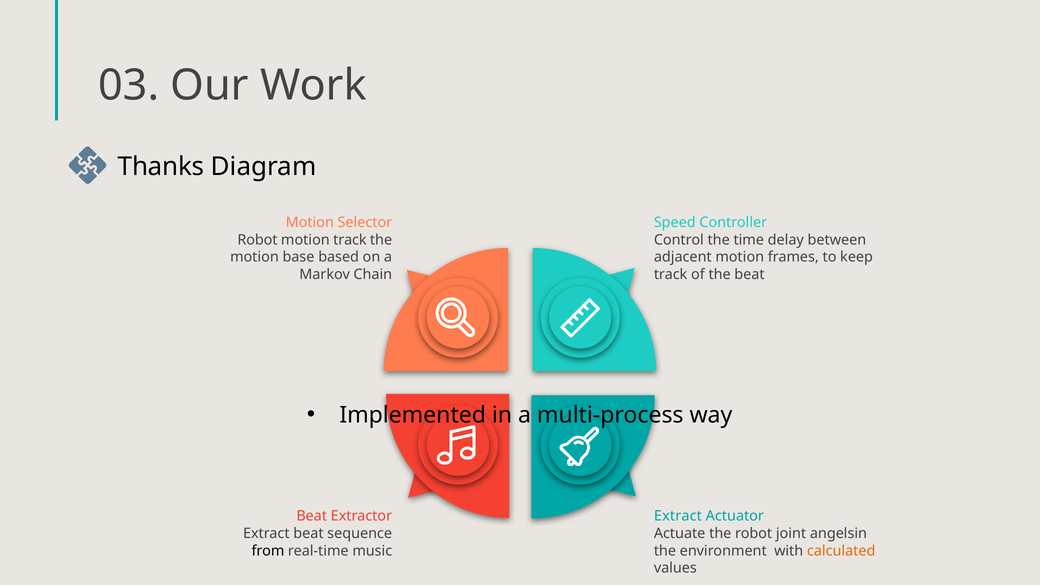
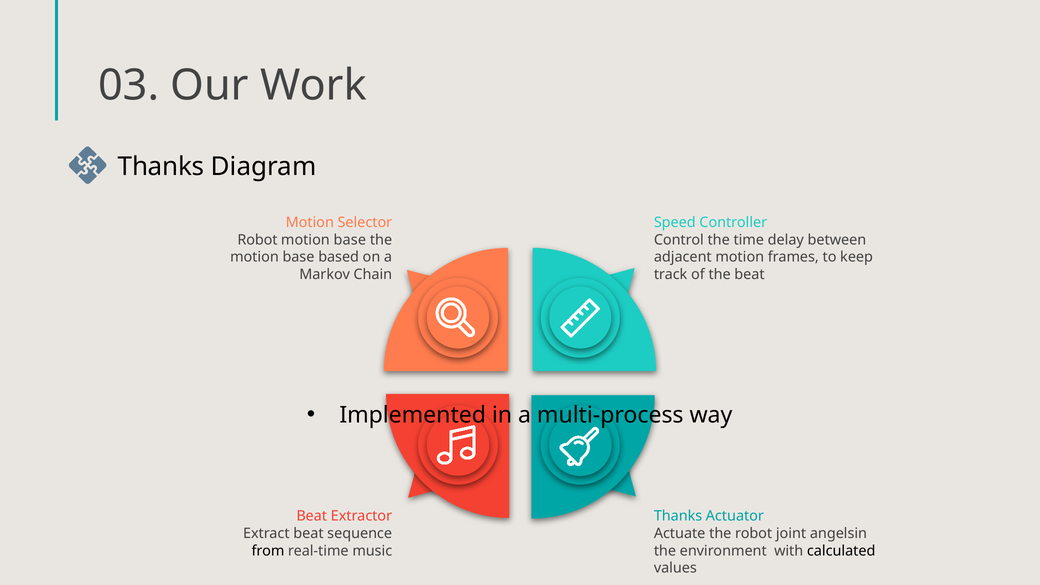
track at (350, 240): track -> base
Extract at (678, 516): Extract -> Thanks
calculated colour: orange -> black
